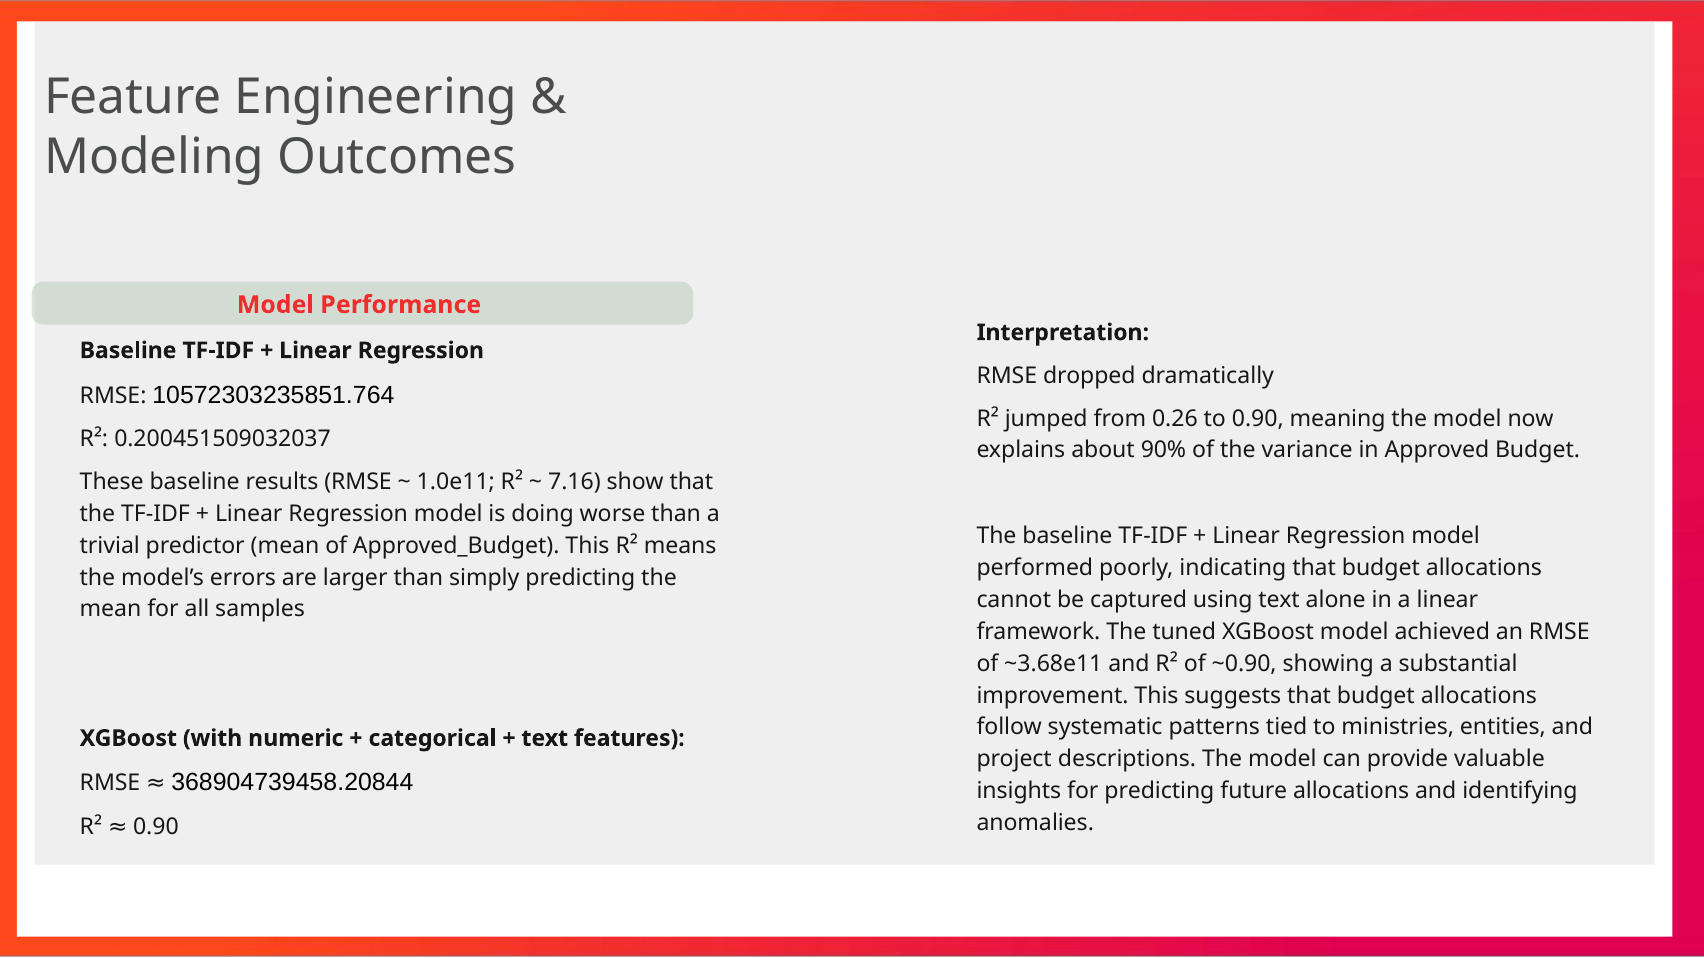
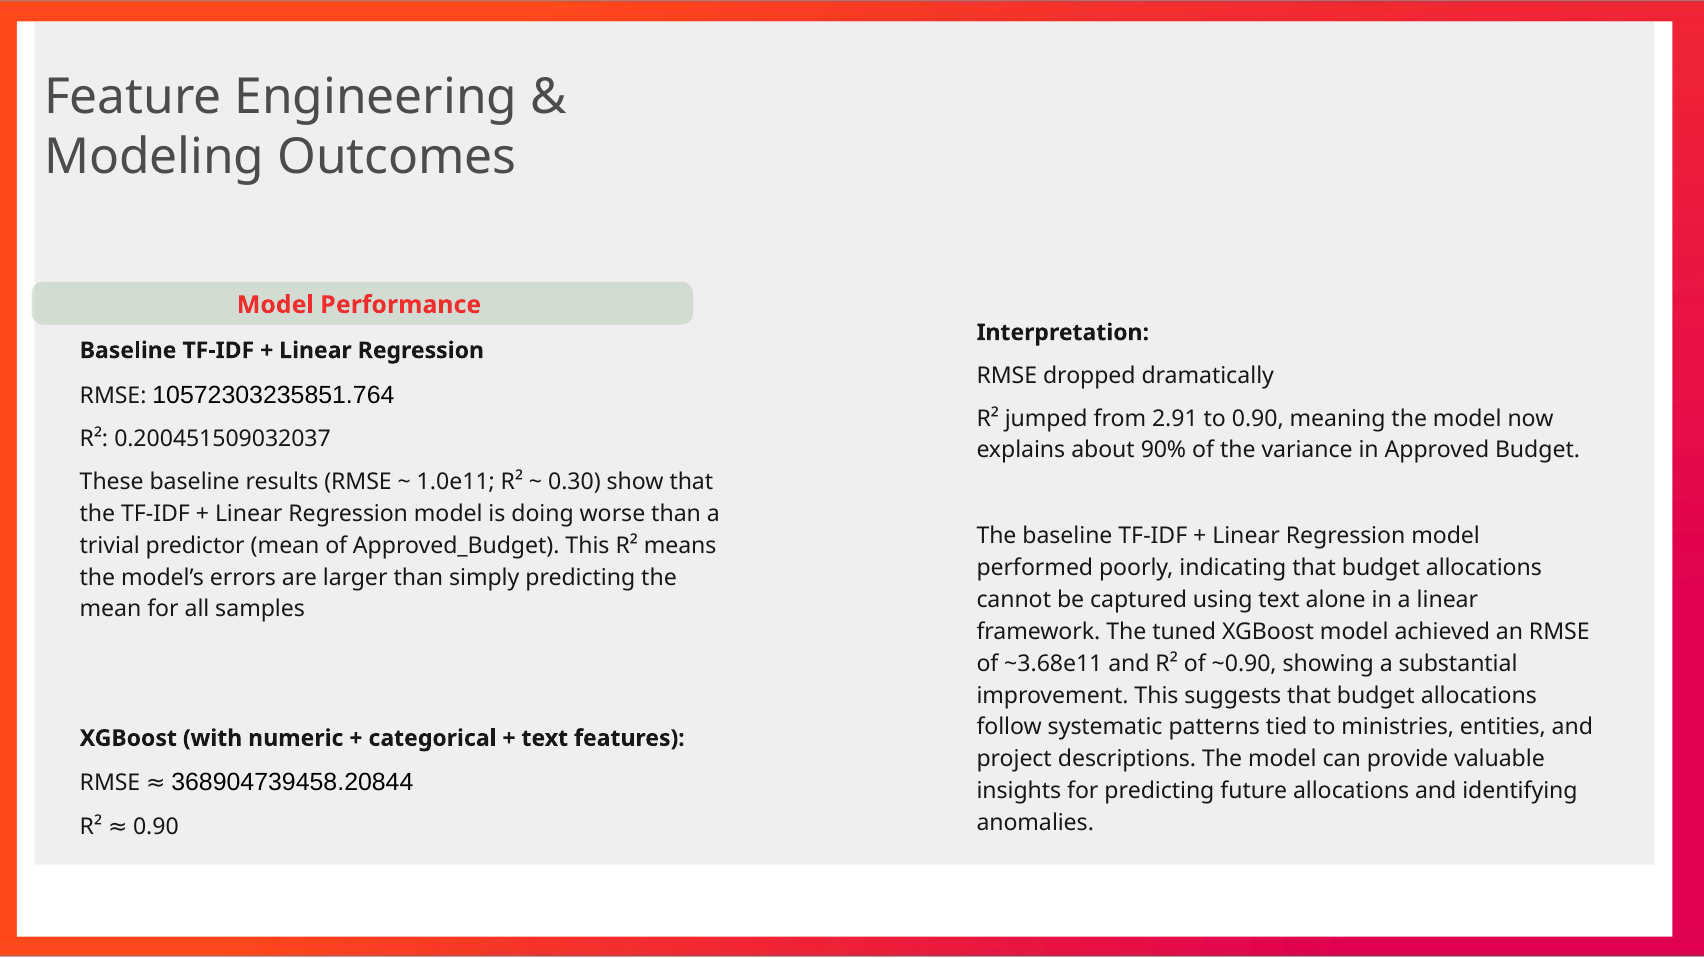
0.26: 0.26 -> 2.91
7.16: 7.16 -> 0.30
